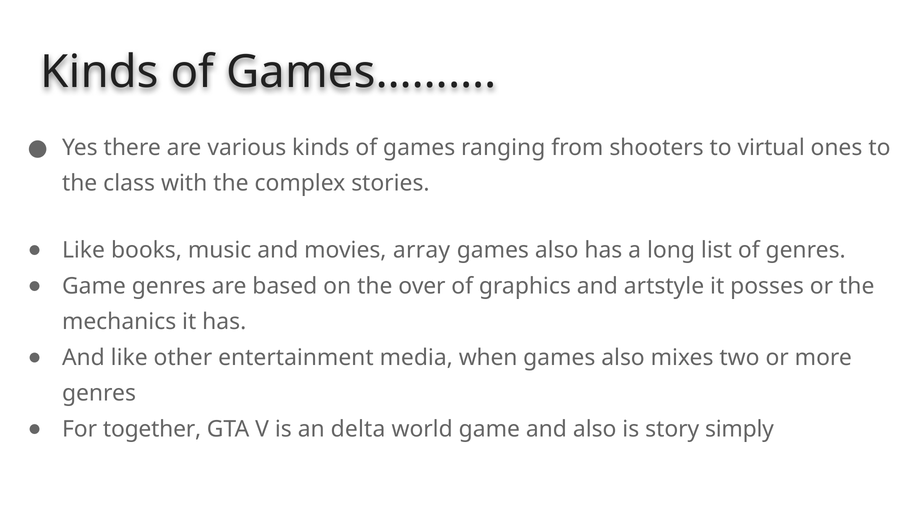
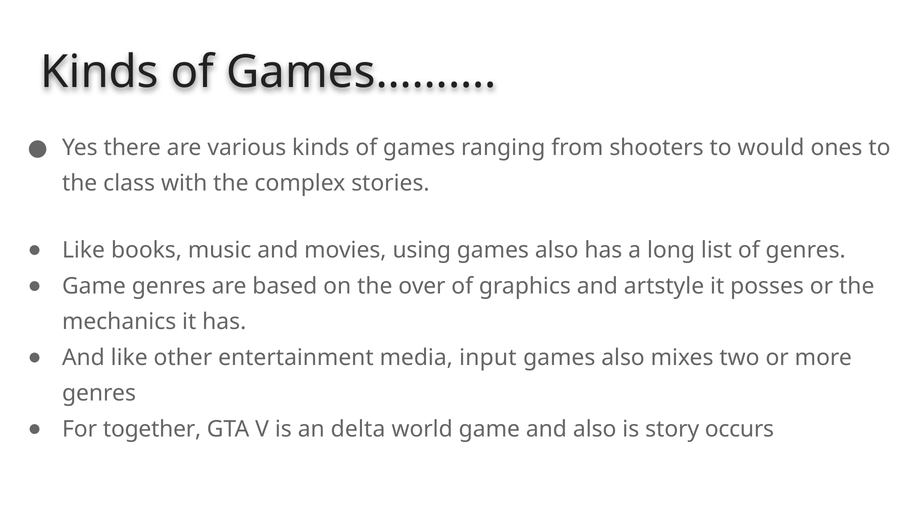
virtual: virtual -> would
array: array -> using
when: when -> input
simply: simply -> occurs
